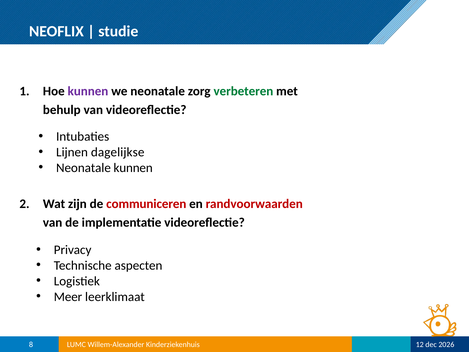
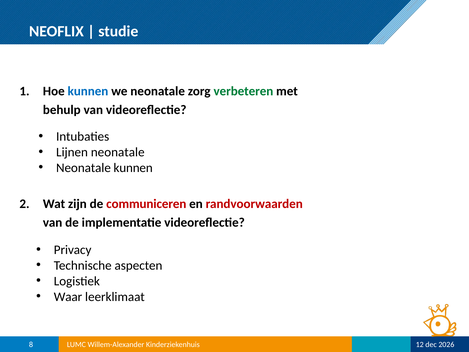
kunnen at (88, 91) colour: purple -> blue
Lijnen dagelijkse: dagelijkse -> neonatale
Meer: Meer -> Waar
